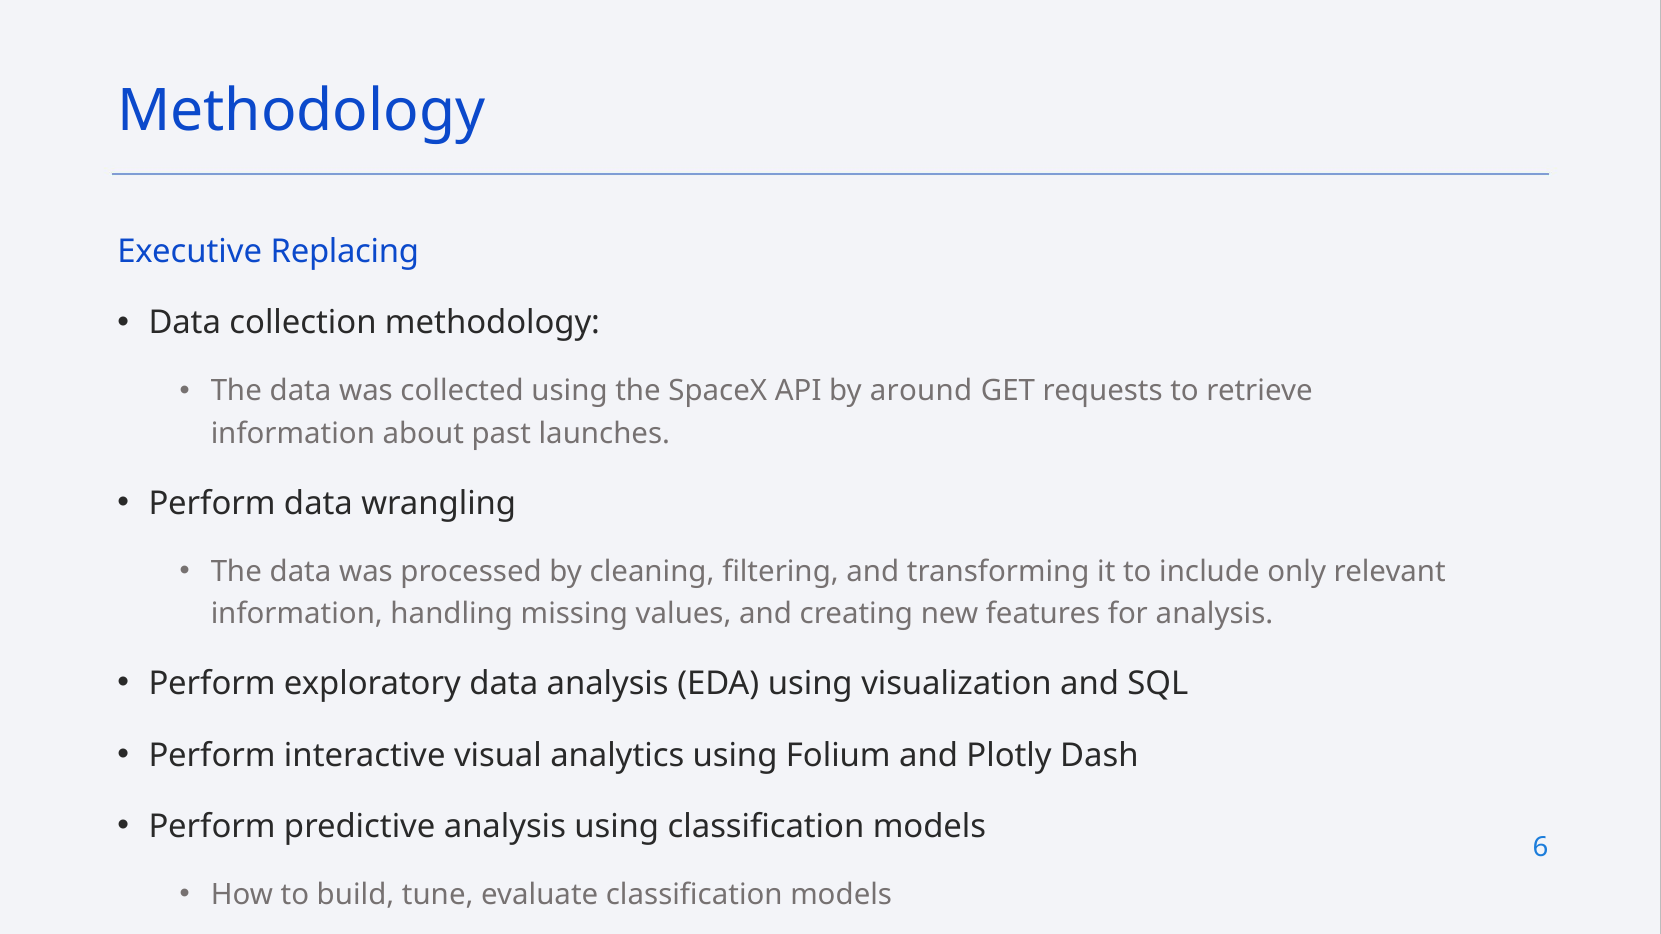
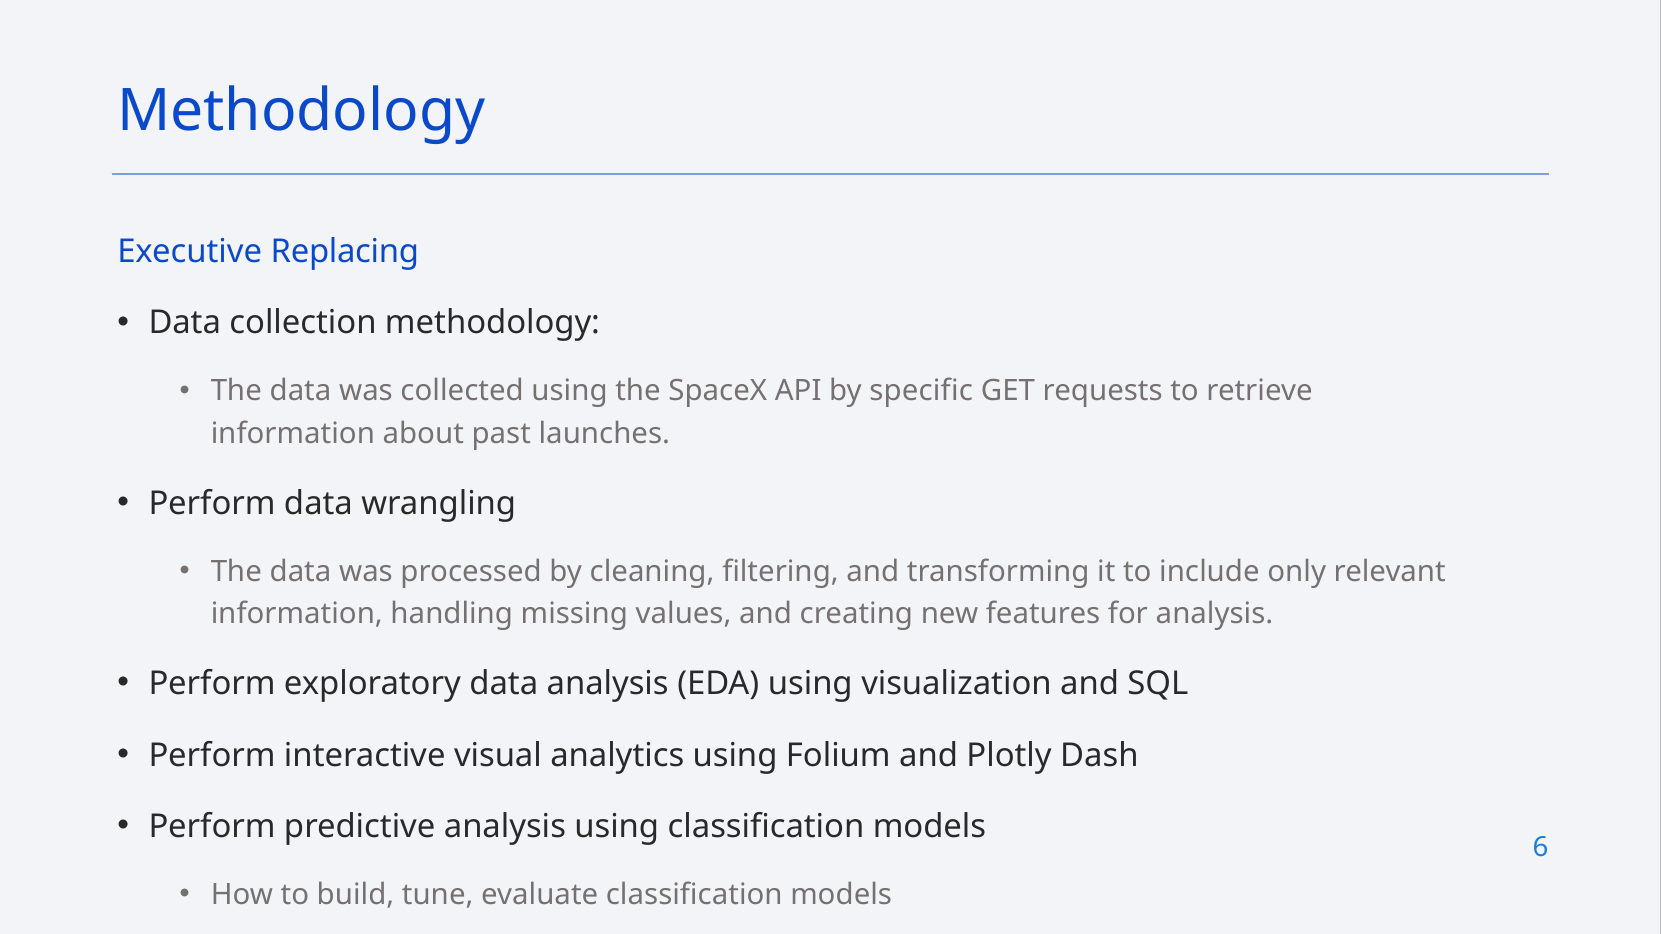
around: around -> specific
